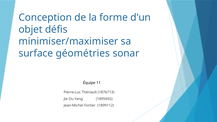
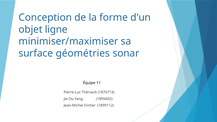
défis: défis -> ligne
